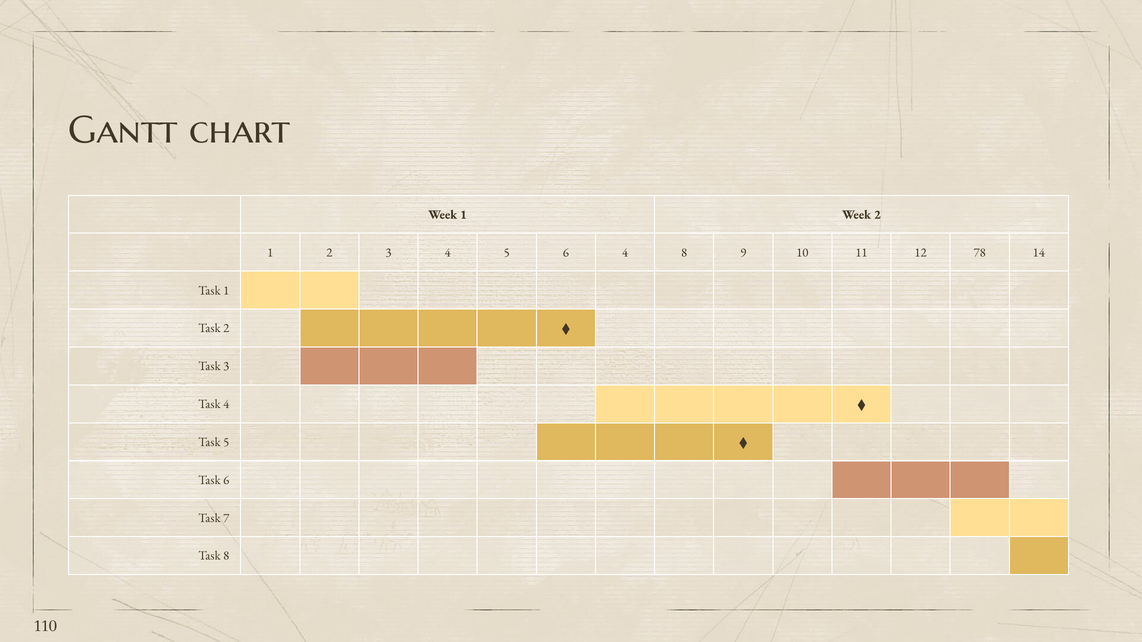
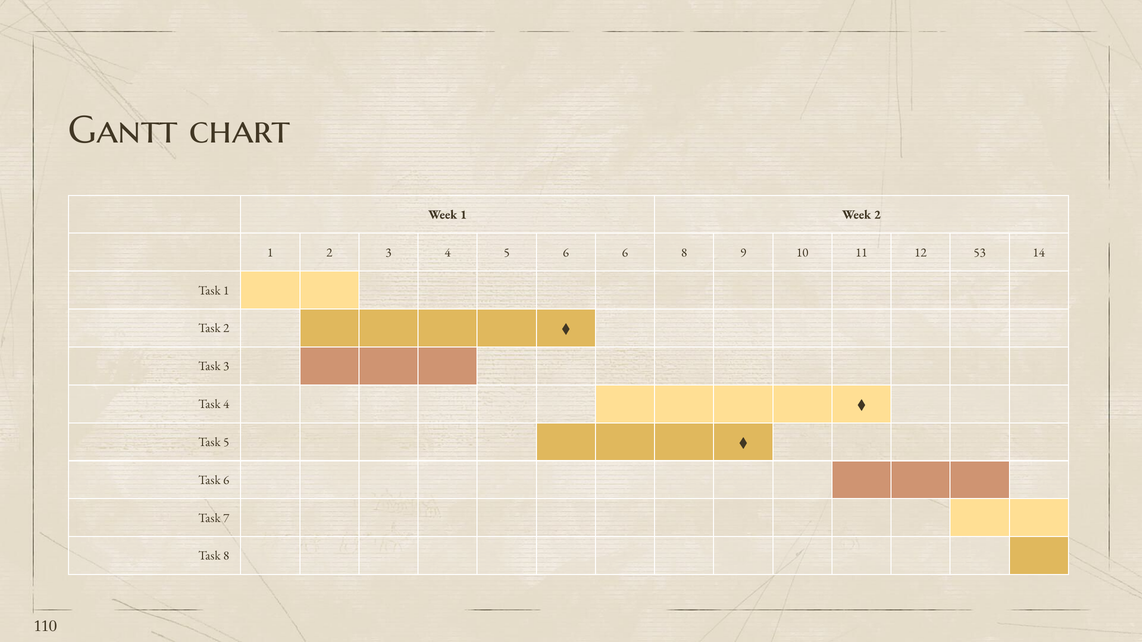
6 4: 4 -> 6
78: 78 -> 53
